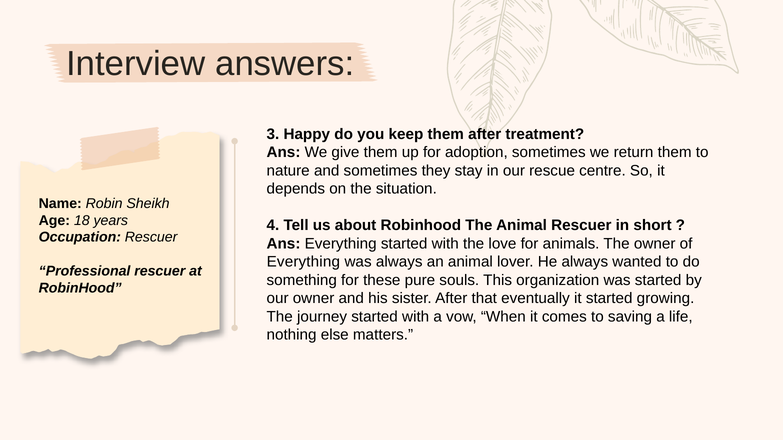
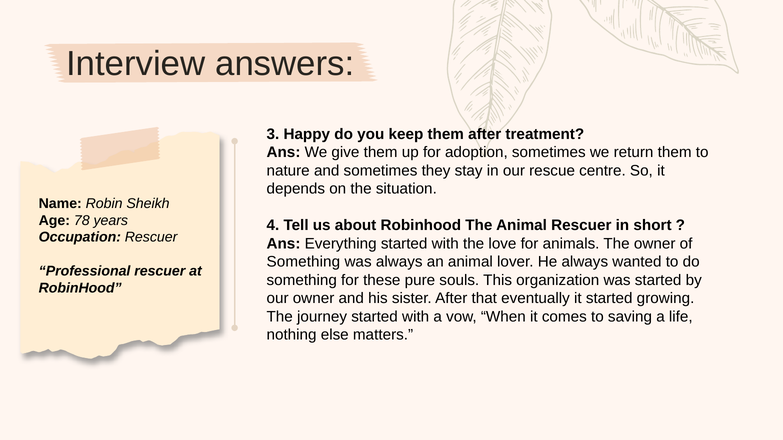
18: 18 -> 78
Everything at (303, 262): Everything -> Something
